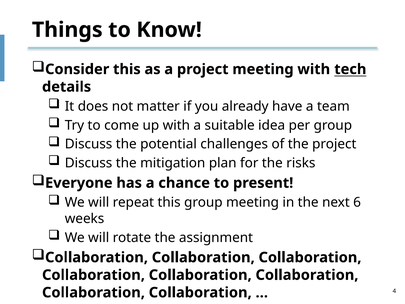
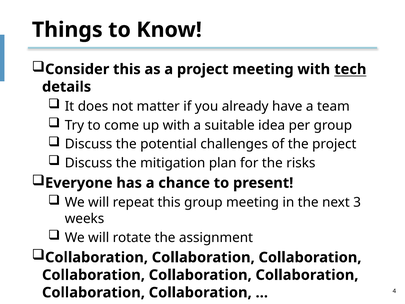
6: 6 -> 3
